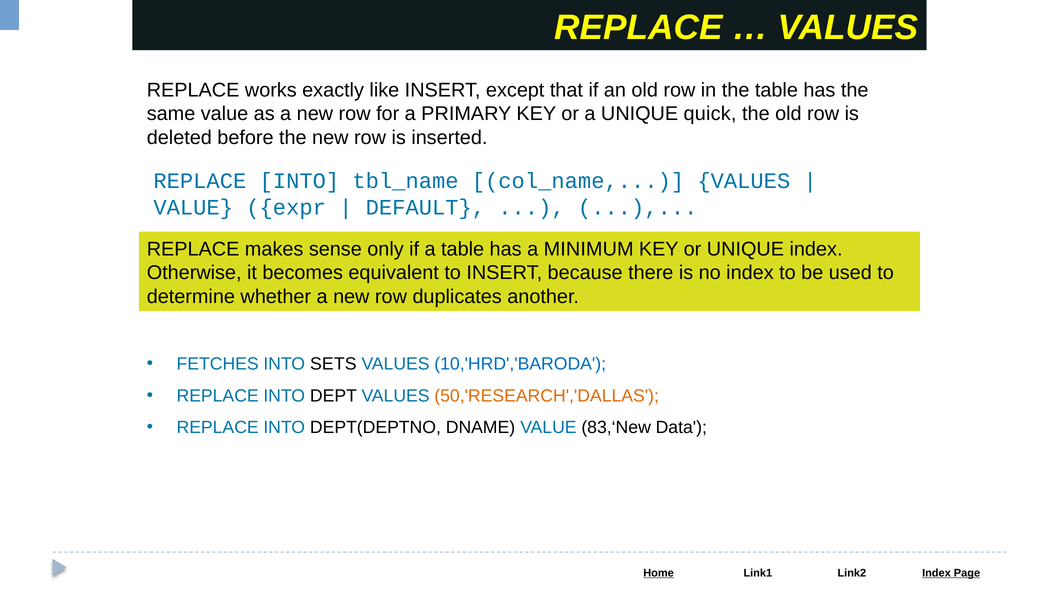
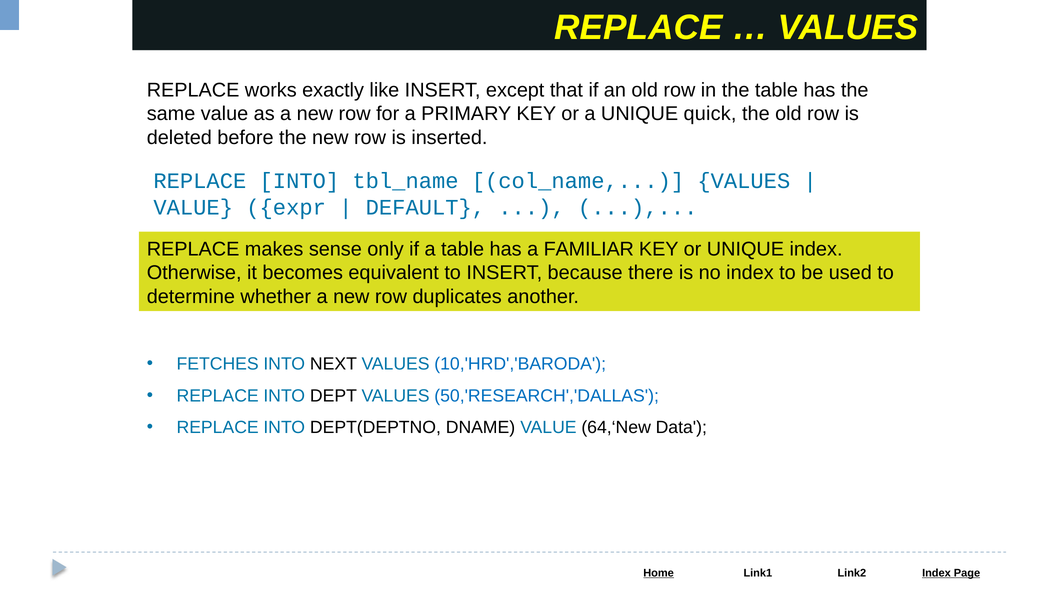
MINIMUM: MINIMUM -> FAMILIAR
SETS: SETS -> NEXT
50,'RESEARCH','DALLAS colour: orange -> blue
83,‘New: 83,‘New -> 64,‘New
